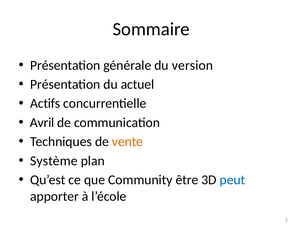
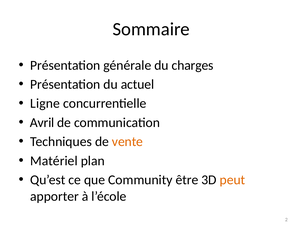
version: version -> charges
Actifs: Actifs -> Ligne
Système: Système -> Matériel
peut colour: blue -> orange
